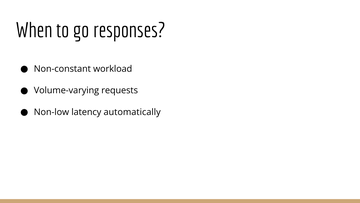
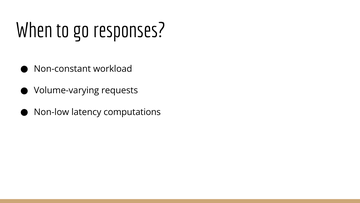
automatically: automatically -> computations
